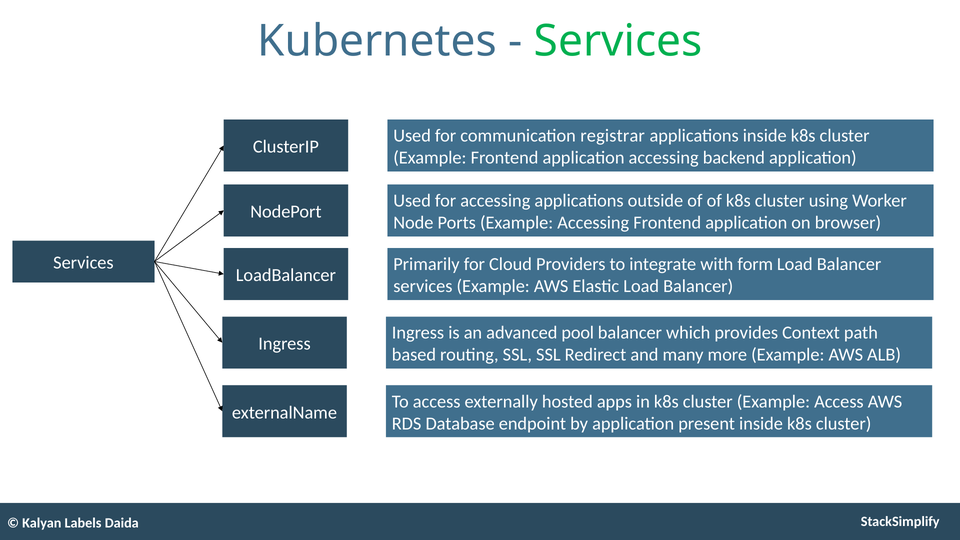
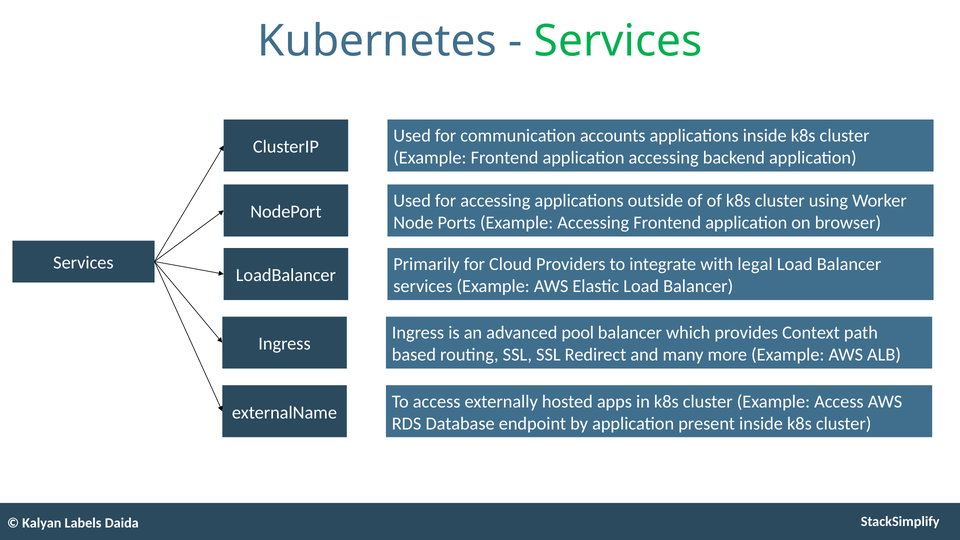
registrar: registrar -> accounts
form: form -> legal
